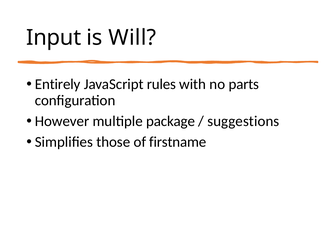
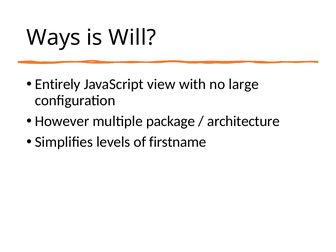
Input: Input -> Ways
rules: rules -> view
parts: parts -> large
suggestions: suggestions -> architecture
those: those -> levels
